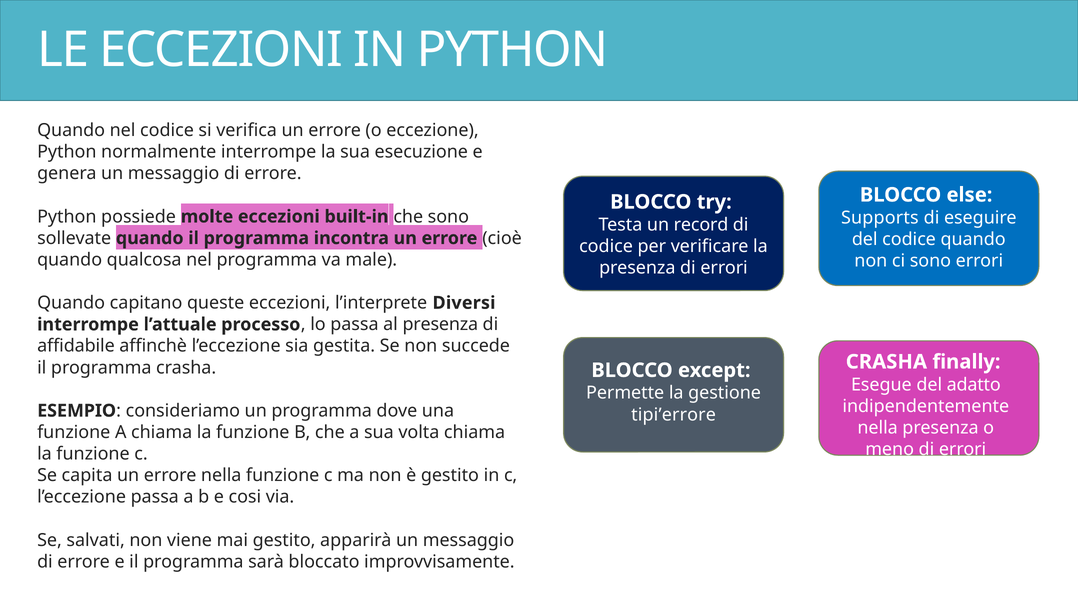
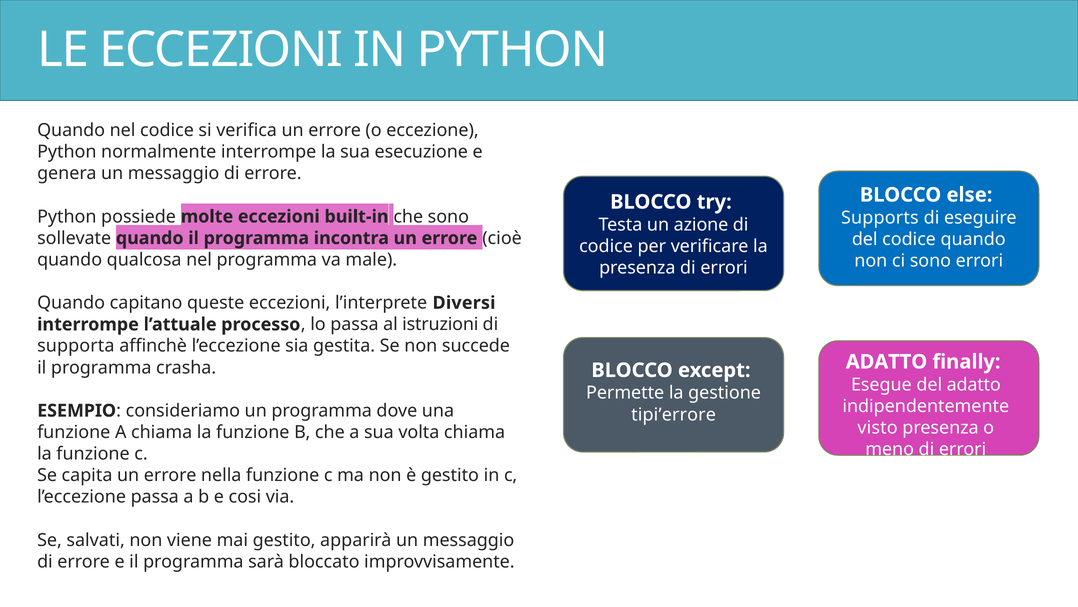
record: record -> azione
al presenza: presenza -> istruzioni
affidabile: affidabile -> supporta
CRASHA at (886, 361): CRASHA -> ADATTO
nella at (878, 427): nella -> visto
